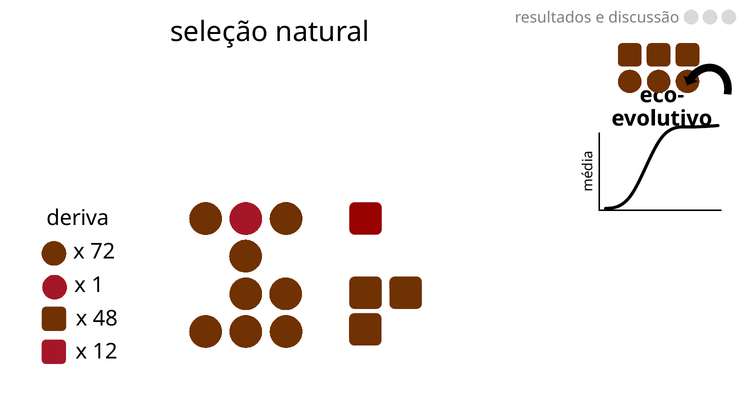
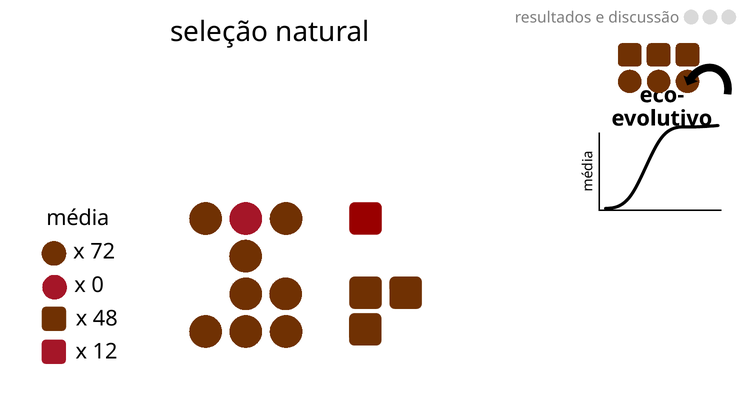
deriva: deriva -> média
1: 1 -> 0
